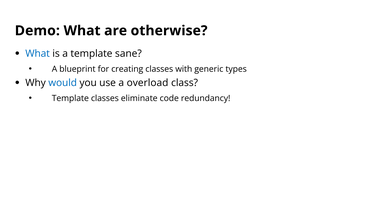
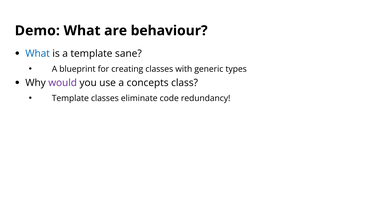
otherwise: otherwise -> behaviour
would colour: blue -> purple
overload: overload -> concepts
